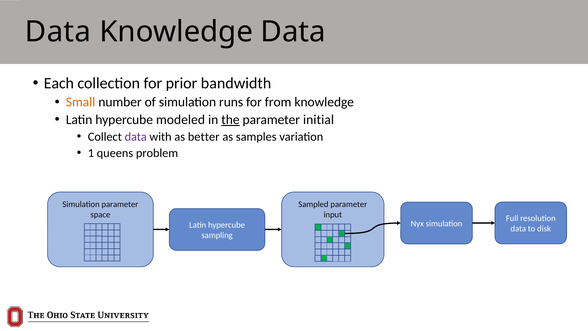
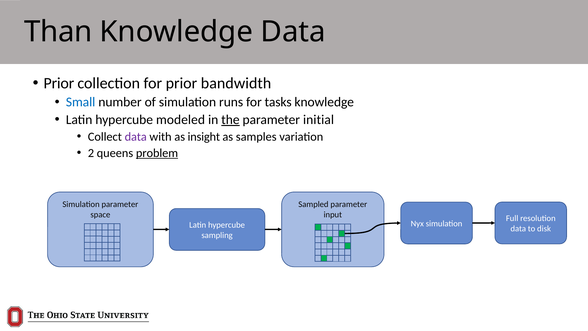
Data at (58, 32): Data -> Than
Each at (59, 83): Each -> Prior
Small colour: orange -> blue
from: from -> tasks
better: better -> insight
1: 1 -> 2
problem underline: none -> present
